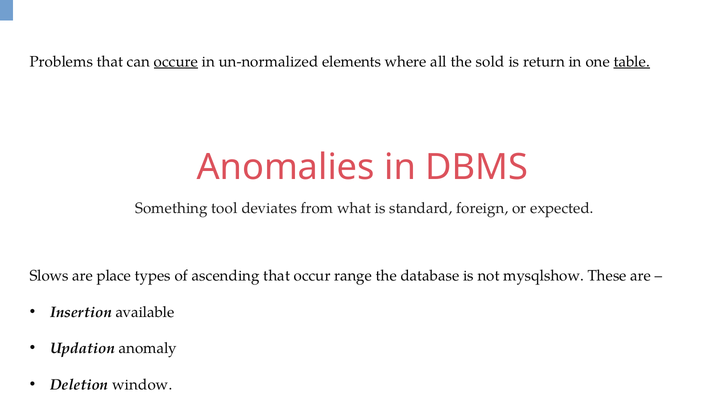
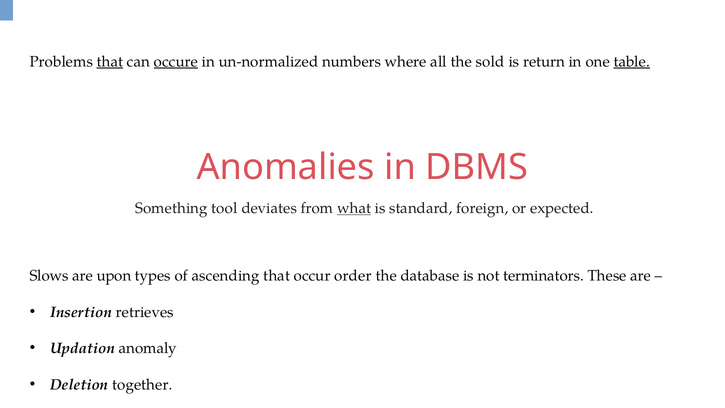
that at (110, 61) underline: none -> present
elements: elements -> numbers
what underline: none -> present
place: place -> upon
range: range -> order
mysqlshow: mysqlshow -> terminators
available: available -> retrieves
window: window -> together
